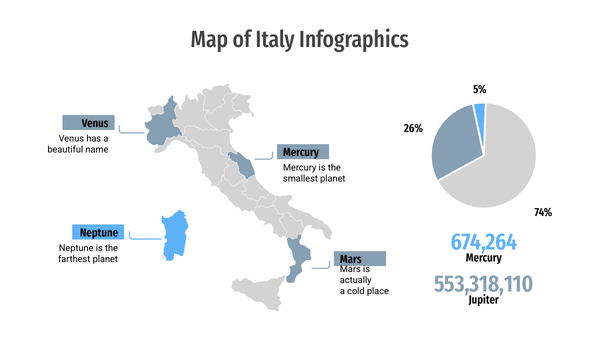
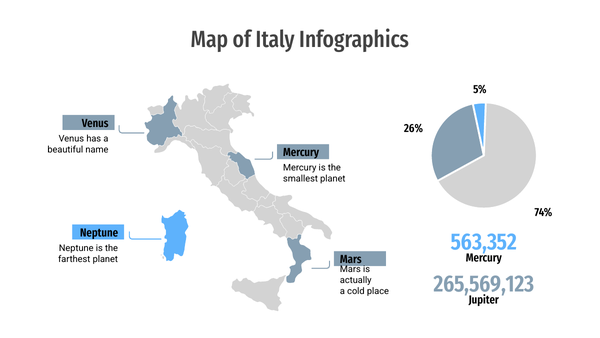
674,264: 674,264 -> 563,352
553,318,110: 553,318,110 -> 265,569,123
